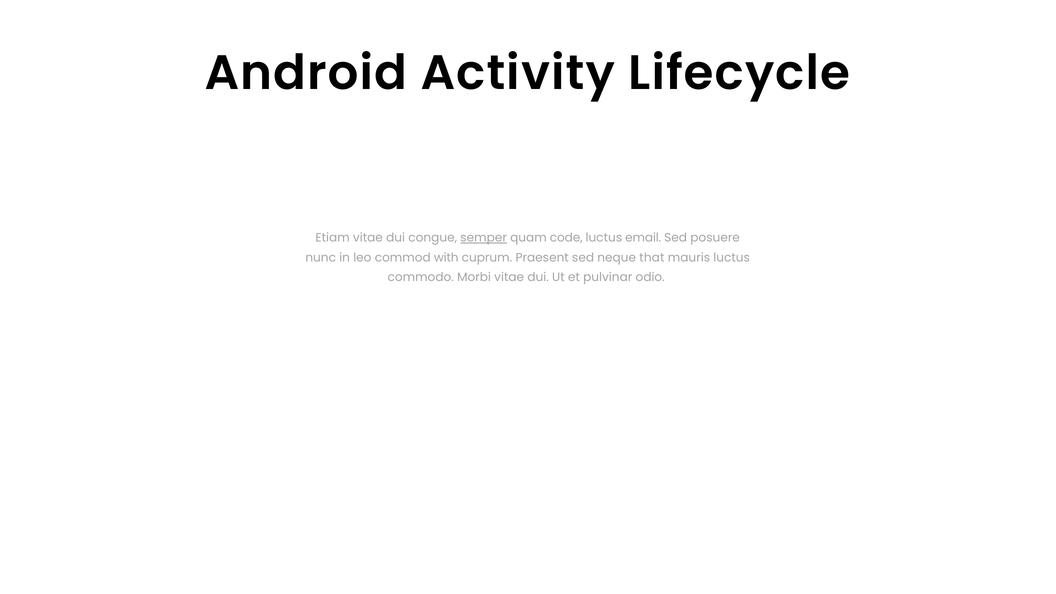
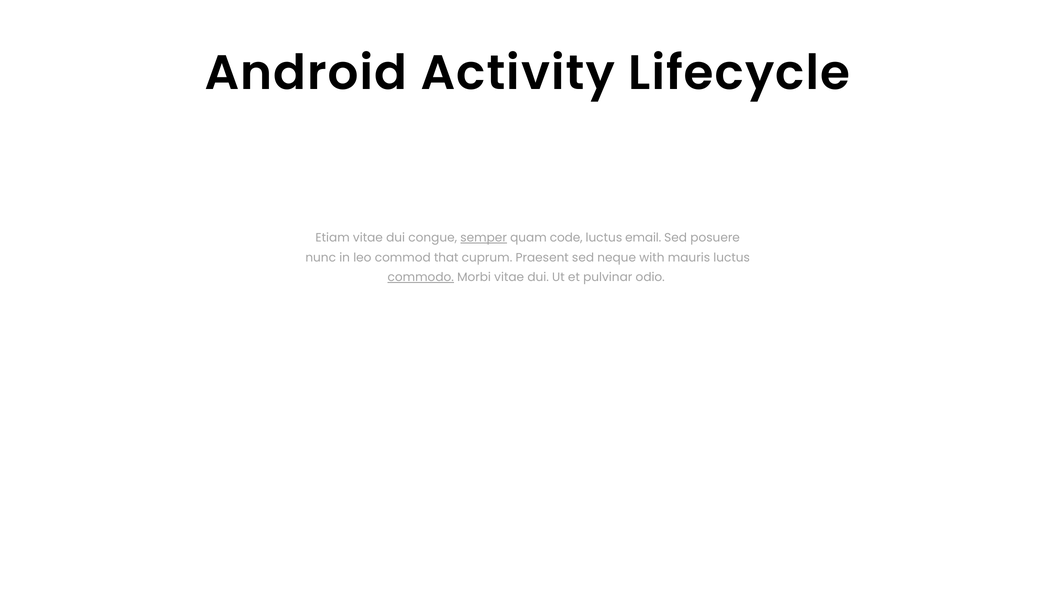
with: with -> that
that: that -> with
commodo underline: none -> present
